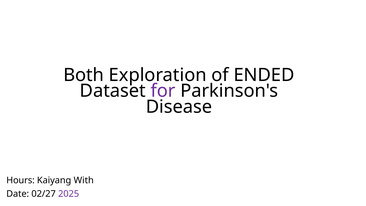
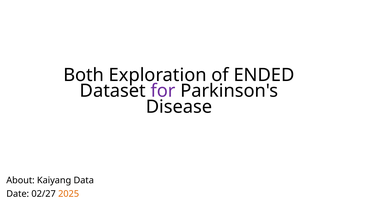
Hours: Hours -> About
With: With -> Data
2025 colour: purple -> orange
